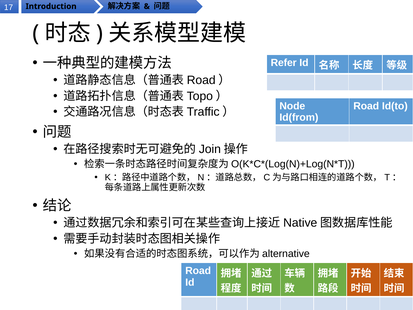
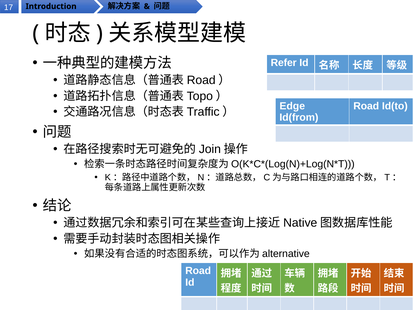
Node: Node -> Edge
